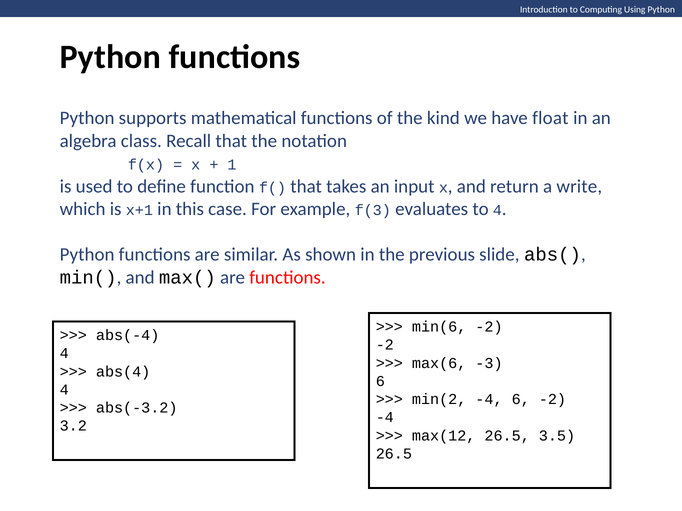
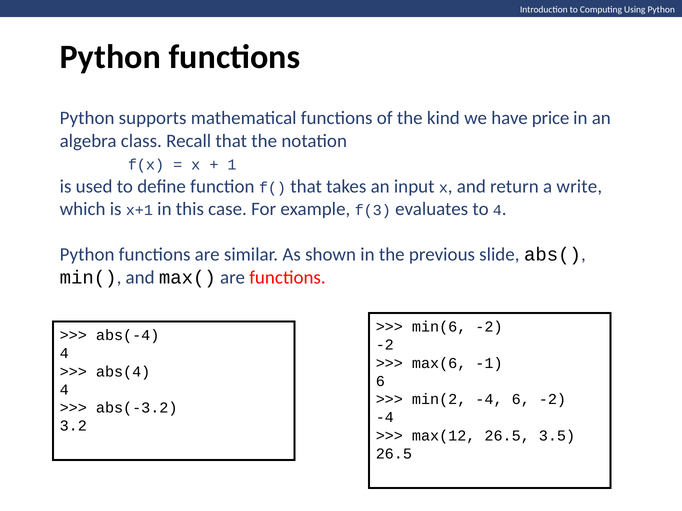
float: float -> price
-3: -3 -> -1
